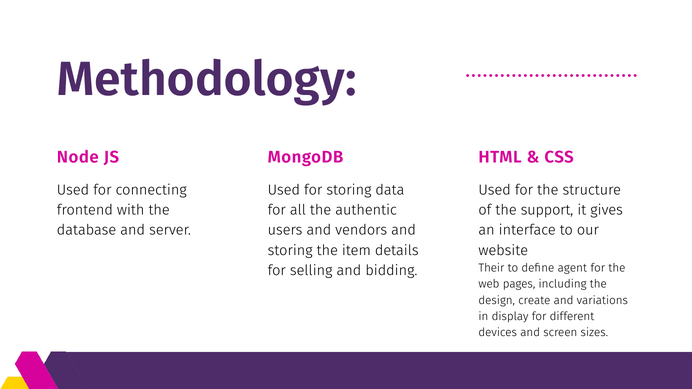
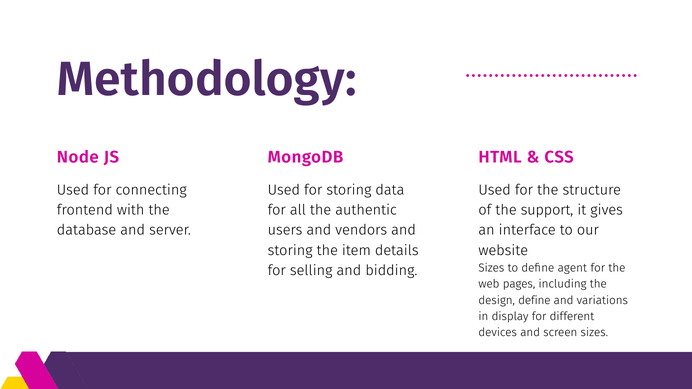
Their at (491, 268): Their -> Sizes
design create: create -> define
